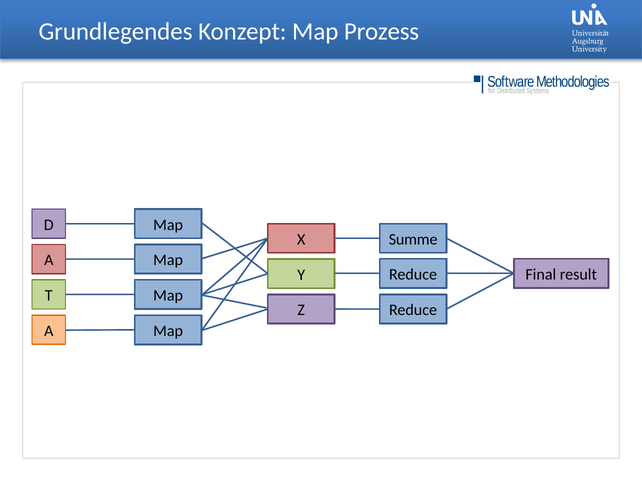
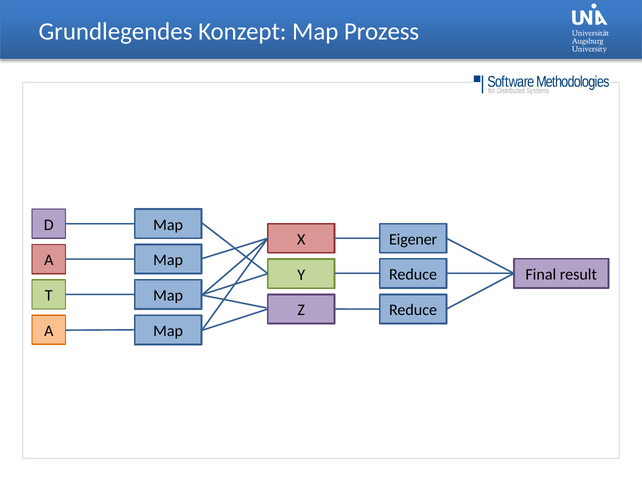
Summe: Summe -> Eigener
